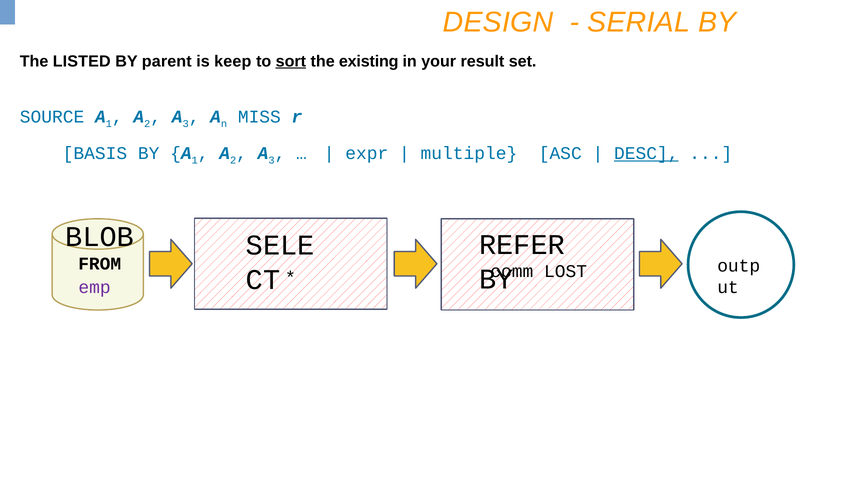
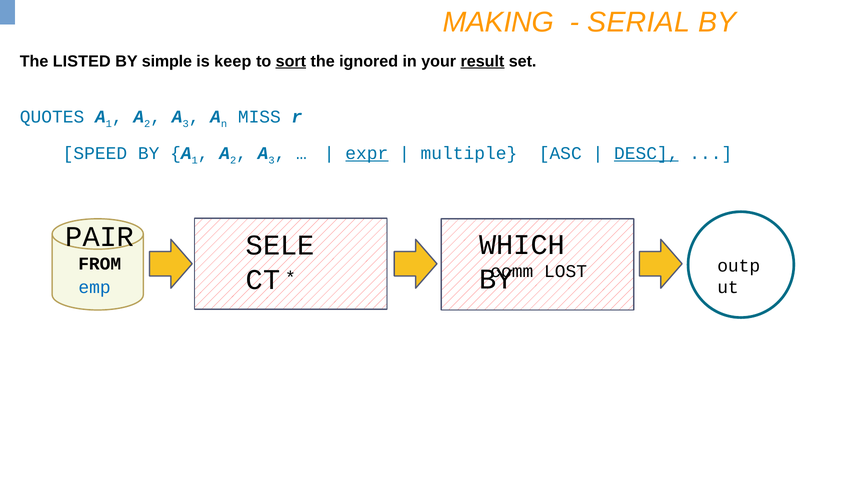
DESIGN: DESIGN -> MAKING
parent: parent -> simple
existing: existing -> ignored
result underline: none -> present
SOURCE: SOURCE -> QUOTES
BASIS: BASIS -> SPEED
expr underline: none -> present
BLOB: BLOB -> PAIR
REFER: REFER -> WHICH
emp colour: purple -> blue
